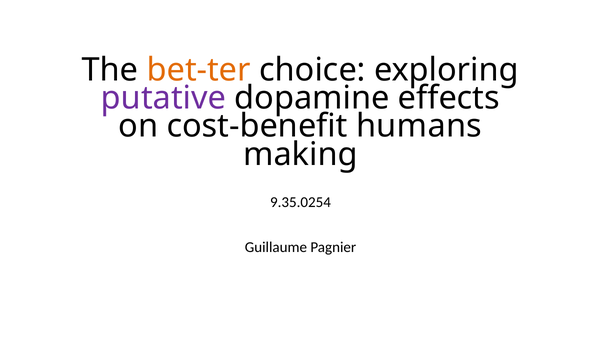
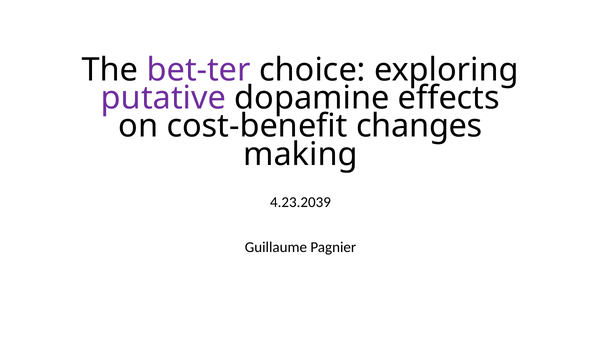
bet-ter colour: orange -> purple
humans: humans -> changes
9.35.0254: 9.35.0254 -> 4.23.2039
